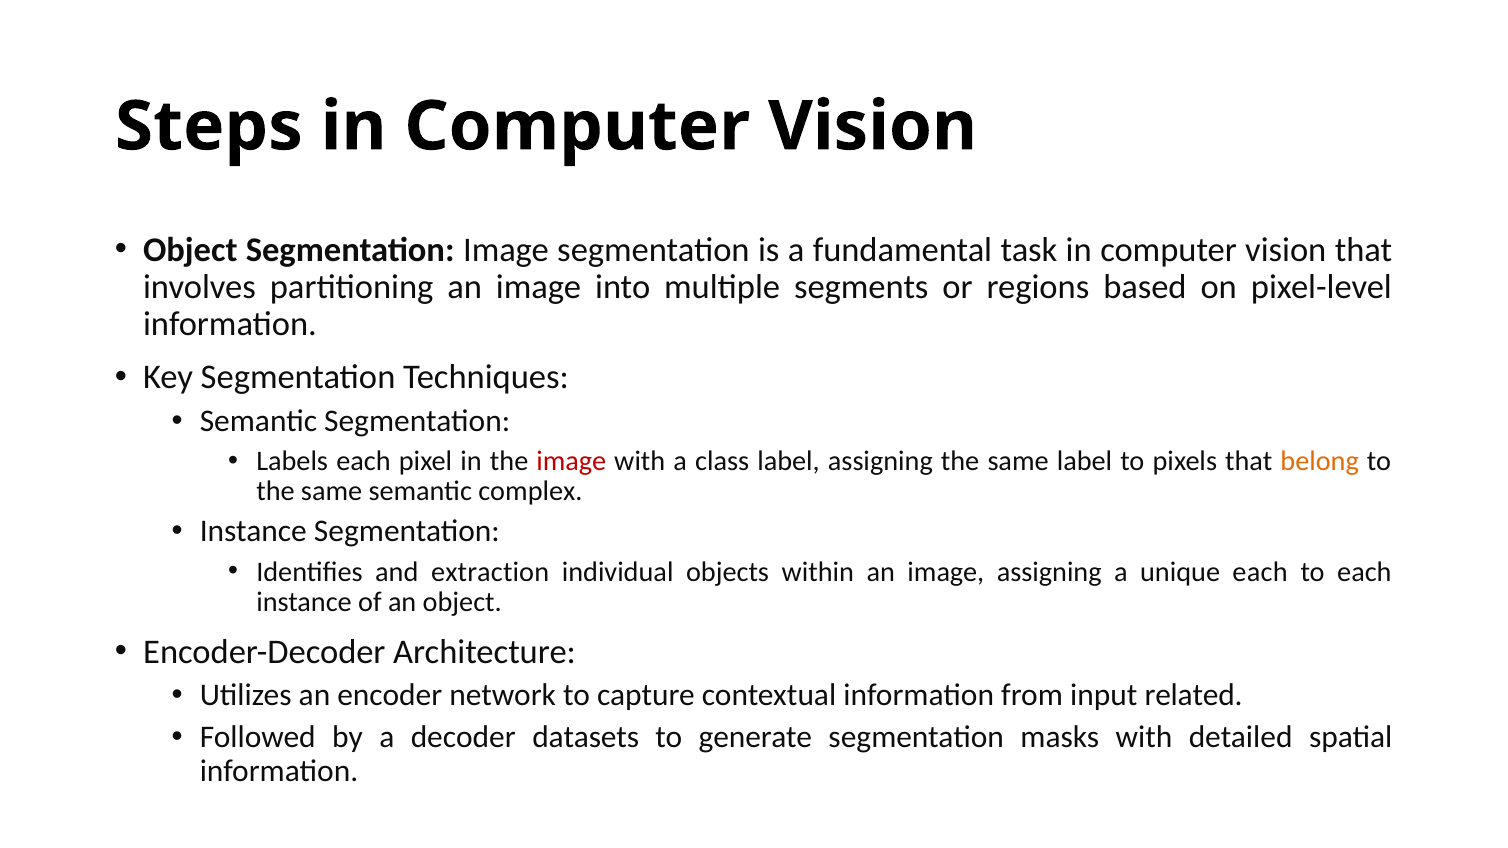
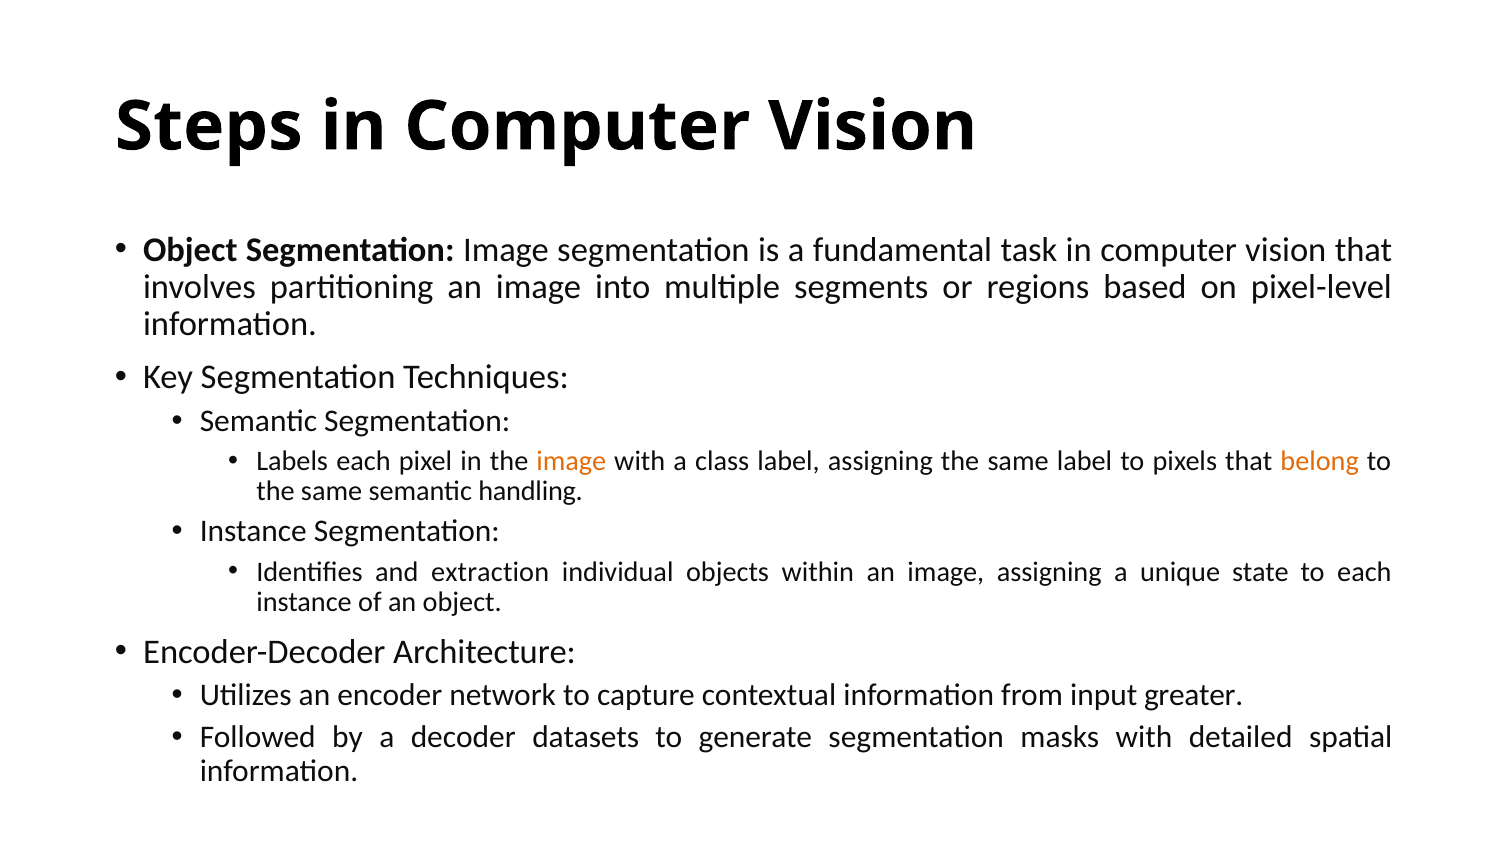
image at (571, 461) colour: red -> orange
complex: complex -> handling
unique each: each -> state
related: related -> greater
